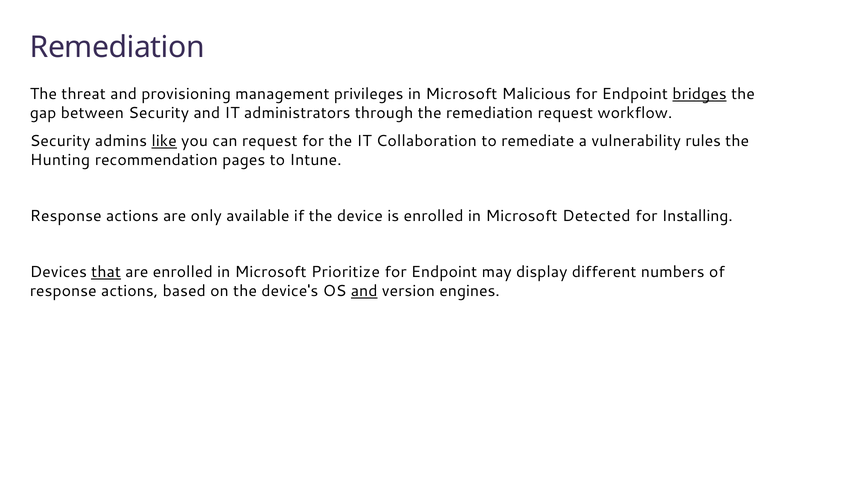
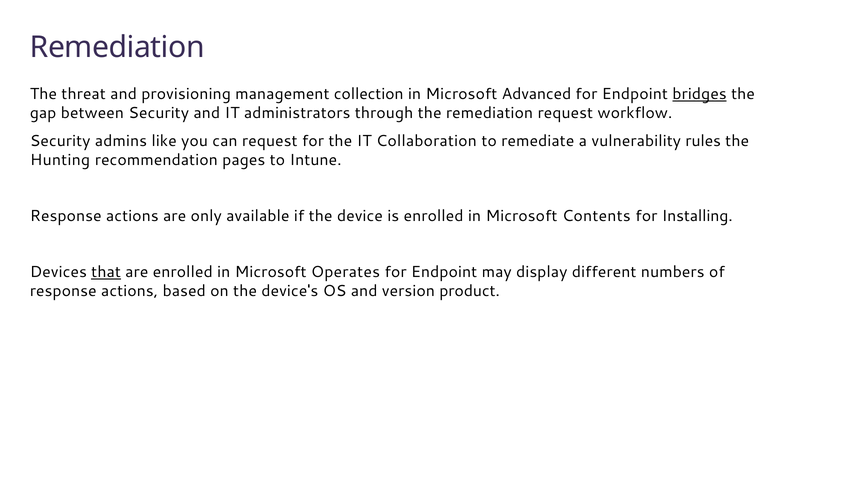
privileges: privileges -> collection
Malicious: Malicious -> Advanced
like underline: present -> none
Detected: Detected -> Contents
Prioritize: Prioritize -> Operates
and at (364, 292) underline: present -> none
engines: engines -> product
